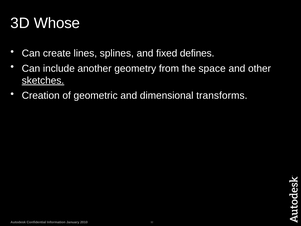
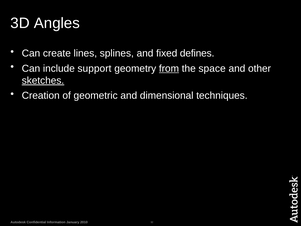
Whose: Whose -> Angles
another: another -> support
from underline: none -> present
transforms: transforms -> techniques
